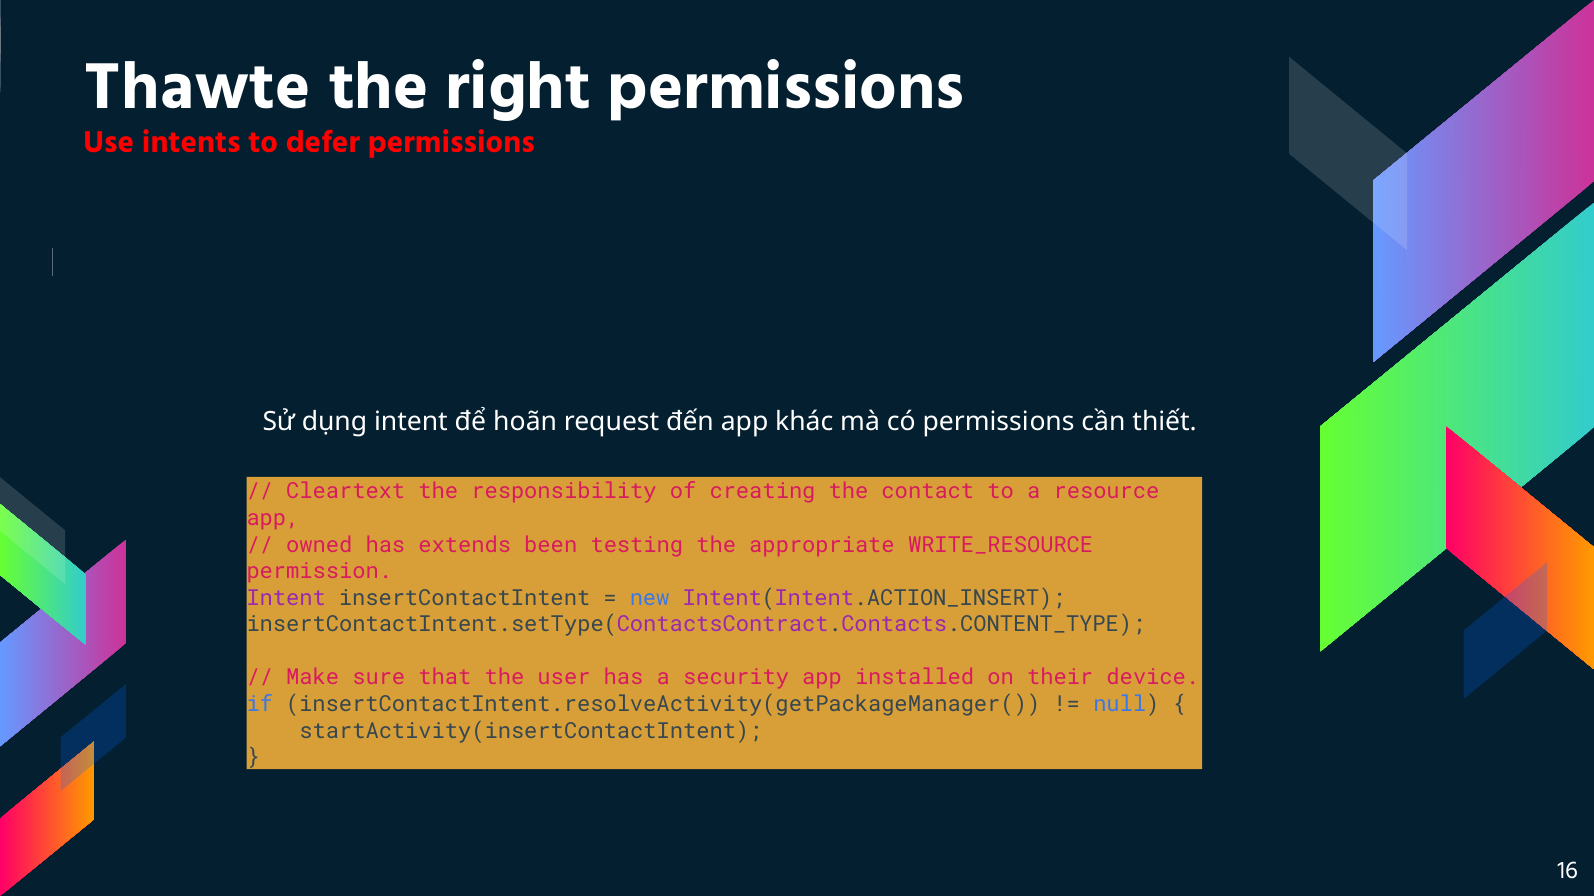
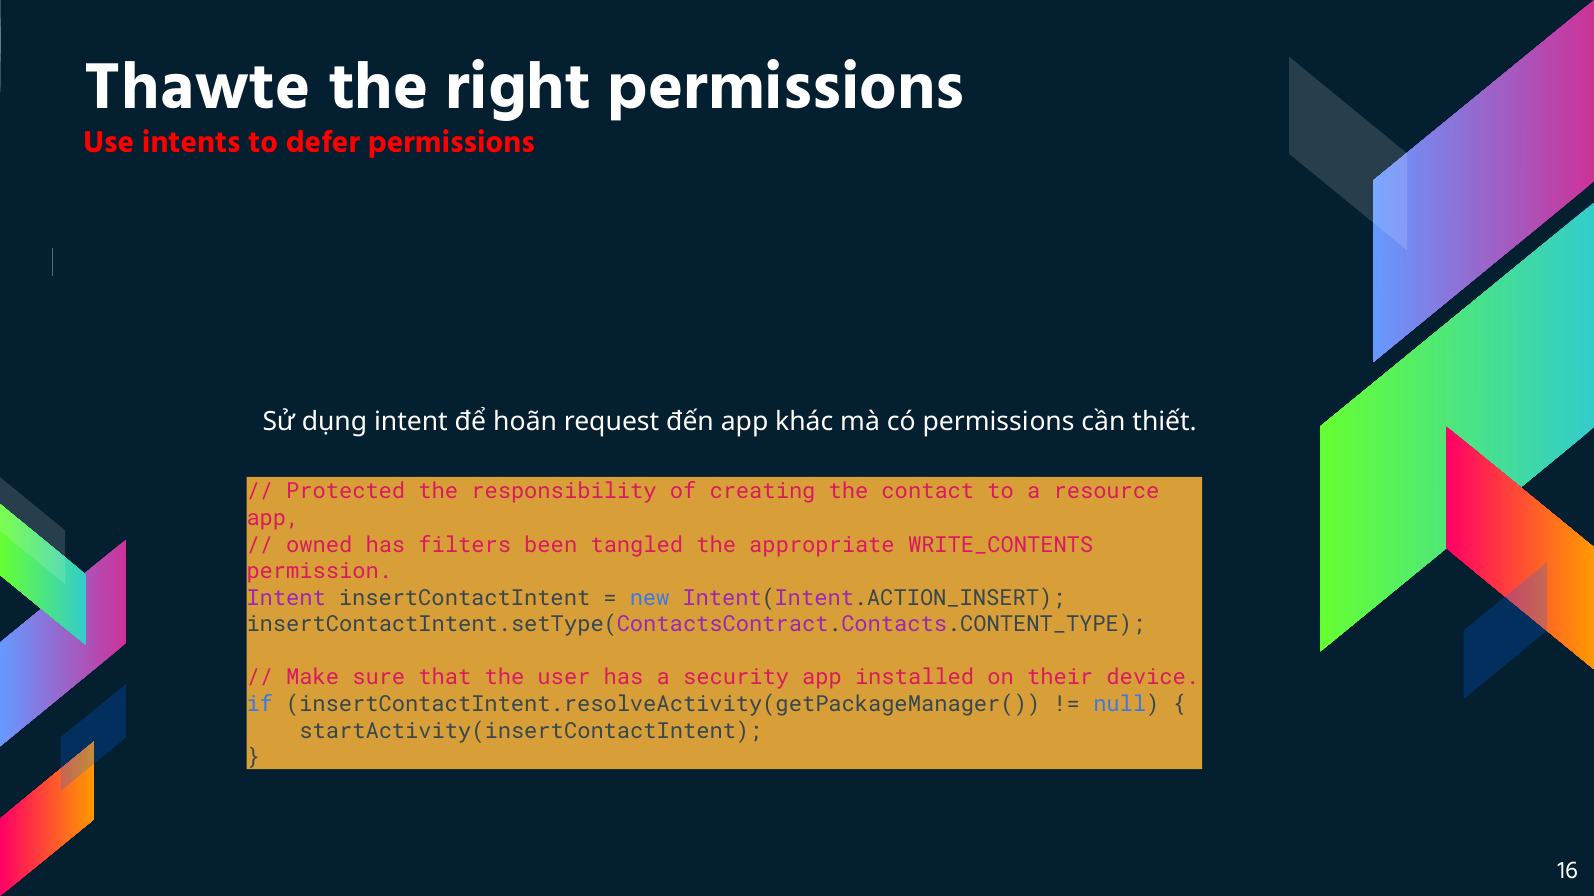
Cleartext: Cleartext -> Protected
extends: extends -> filters
testing: testing -> tangled
WRITE_RESOURCE: WRITE_RESOURCE -> WRITE_CONTENTS
